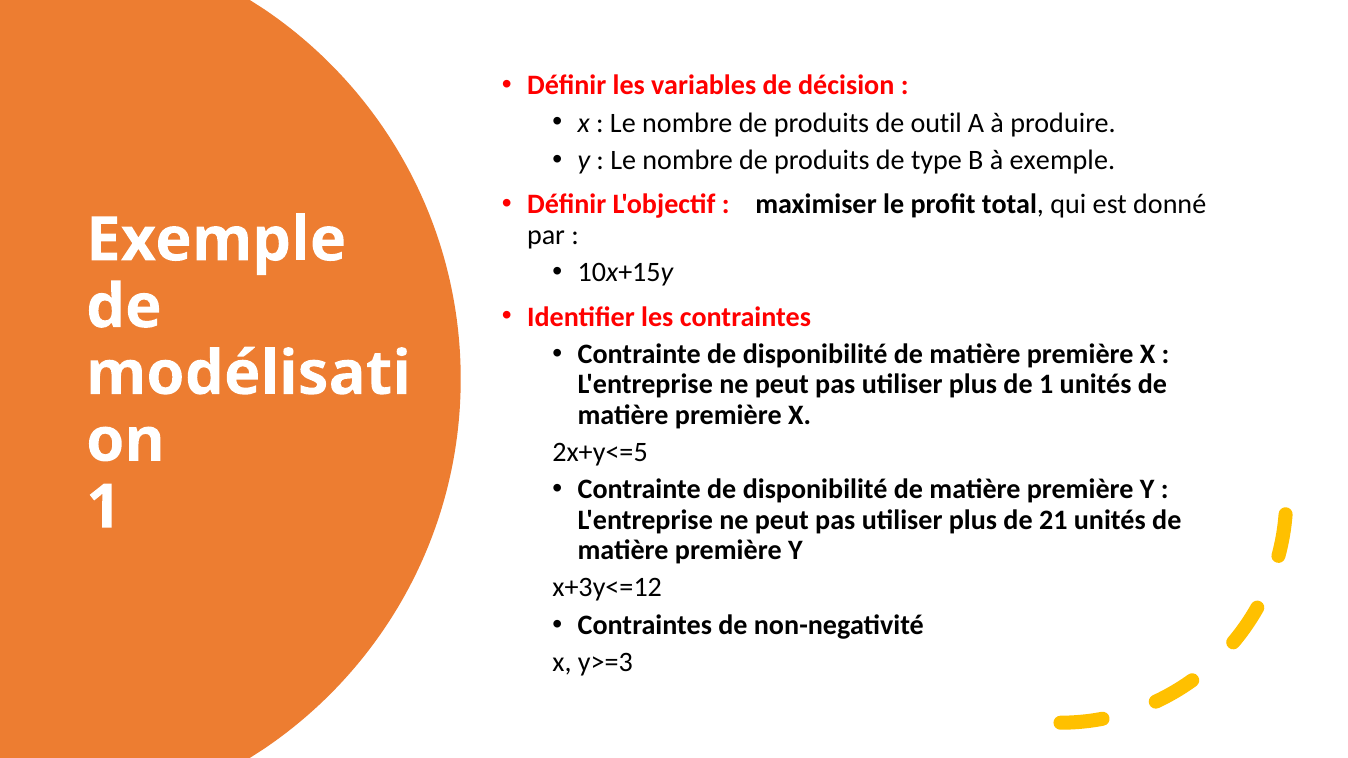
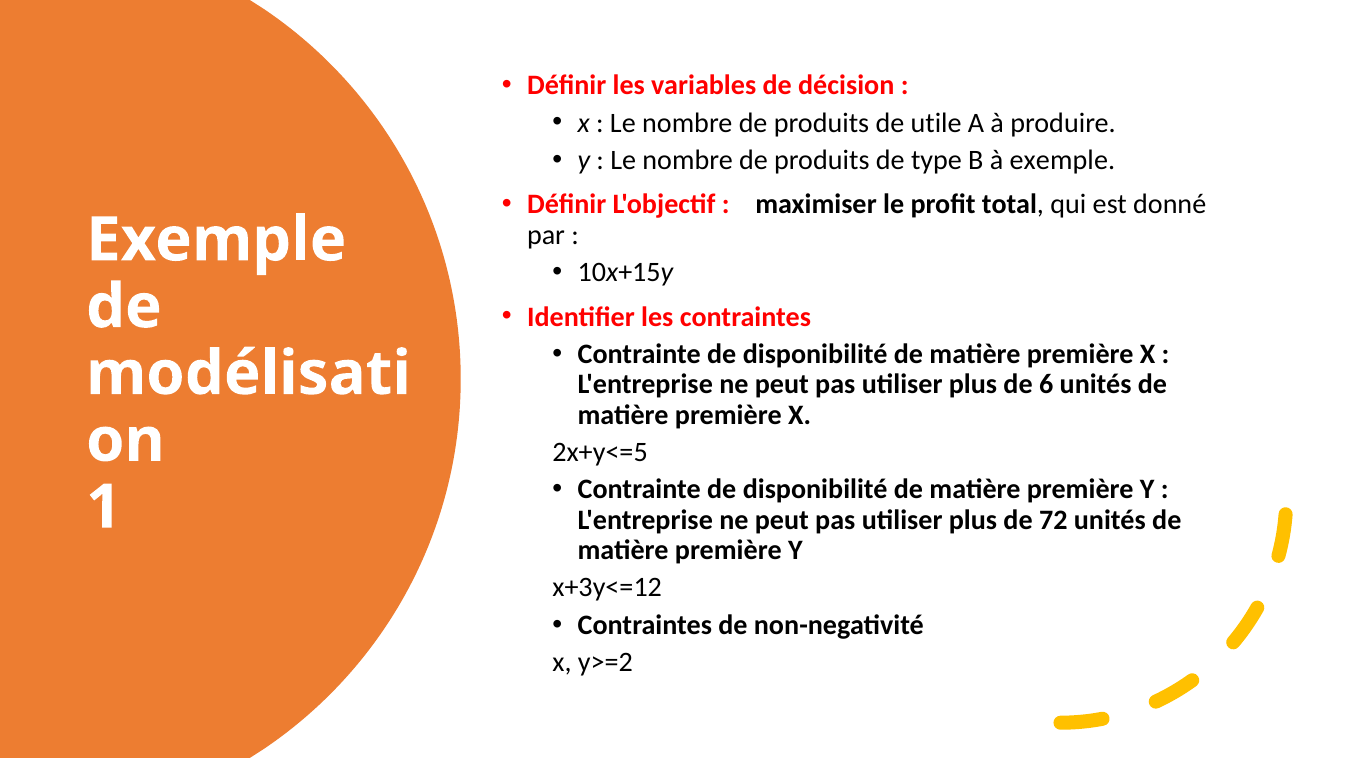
outil: outil -> utile
de 1: 1 -> 6
21: 21 -> 72
y>=3: y>=3 -> y>=2
